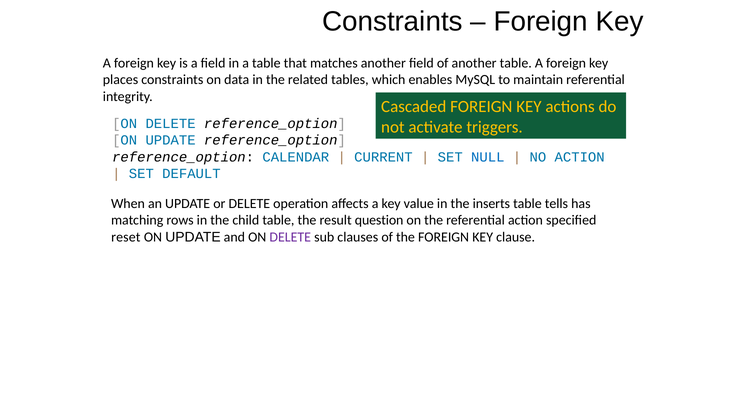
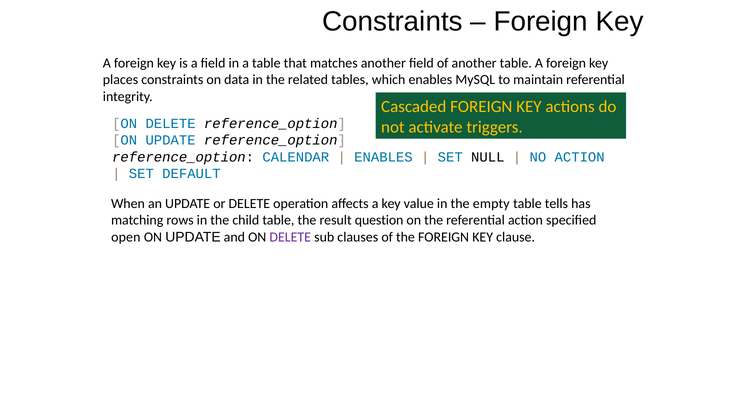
CURRENT at (383, 157): CURRENT -> ENABLES
NULL colour: blue -> black
inserts: inserts -> empty
reset: reset -> open
